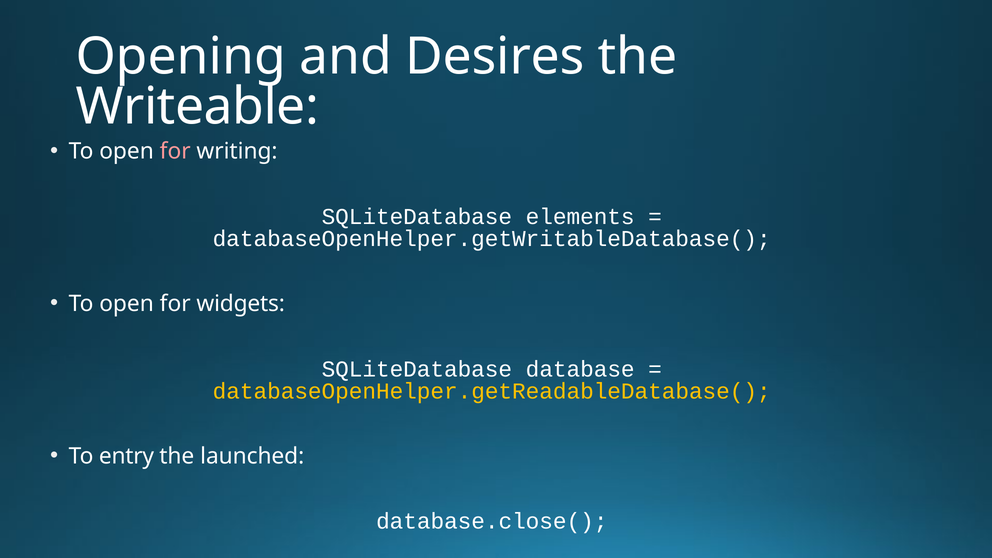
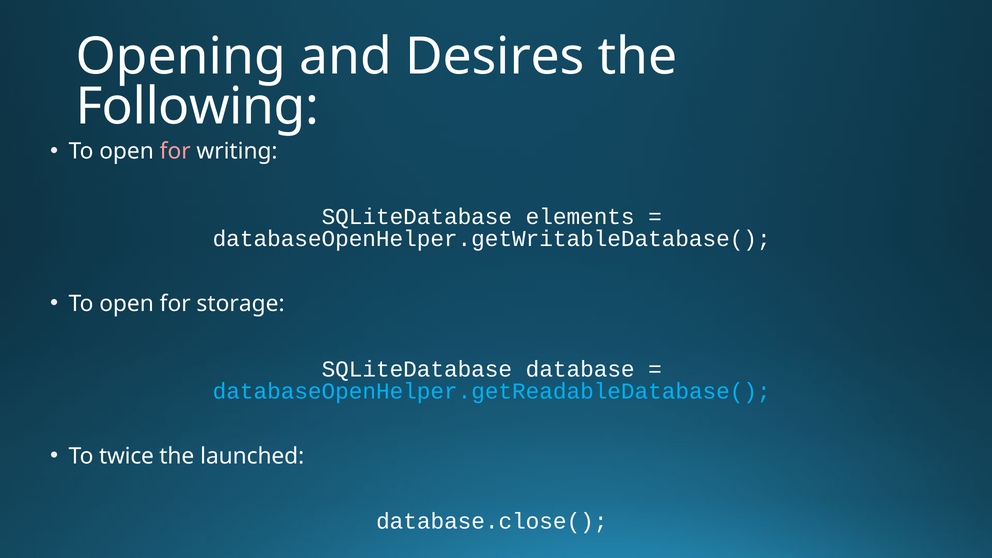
Writeable: Writeable -> Following
widgets: widgets -> storage
databaseOpenHelper.getReadableDatabase( colour: yellow -> light blue
entry: entry -> twice
